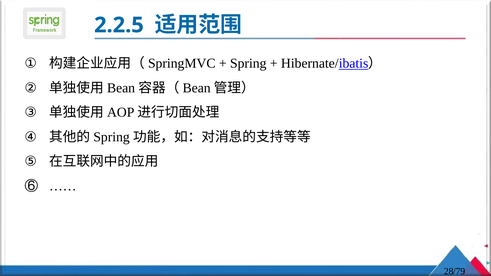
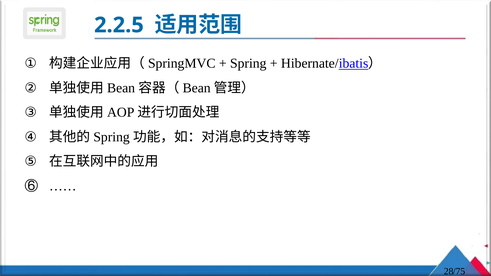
/79: /79 -> /75
